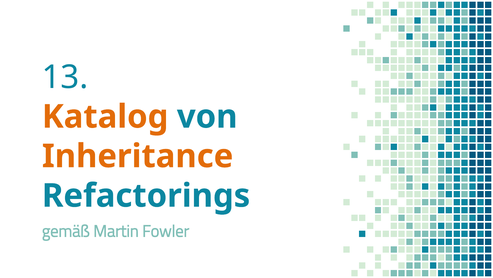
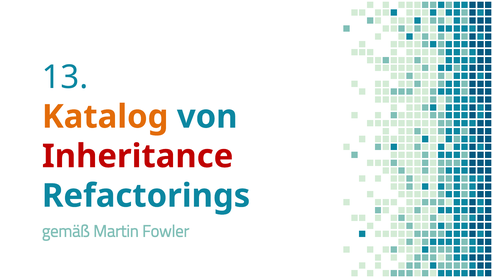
Inheritance colour: orange -> red
